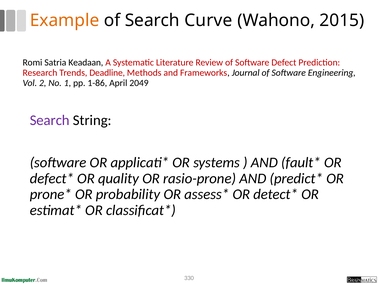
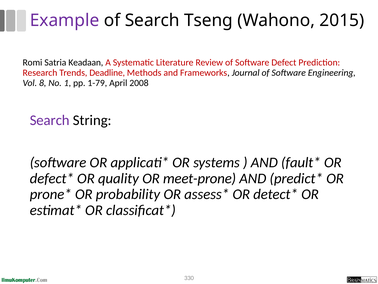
Example colour: orange -> purple
Curve: Curve -> Tseng
2: 2 -> 8
1-86: 1-86 -> 1-79
2049: 2049 -> 2008
rasio-prone: rasio-prone -> meet-prone
